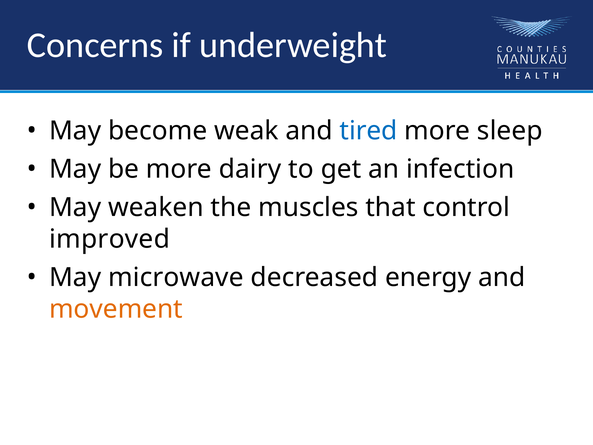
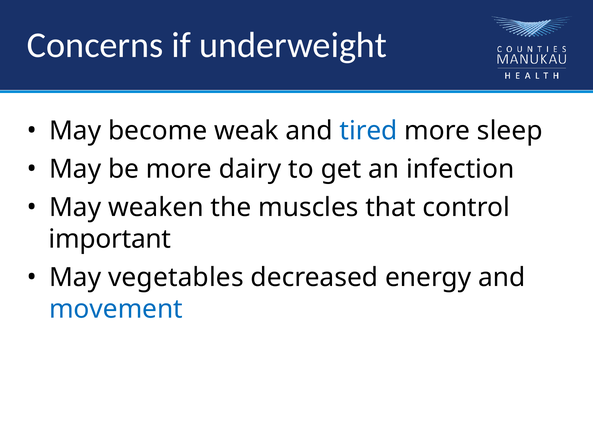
improved: improved -> important
microwave: microwave -> vegetables
movement colour: orange -> blue
